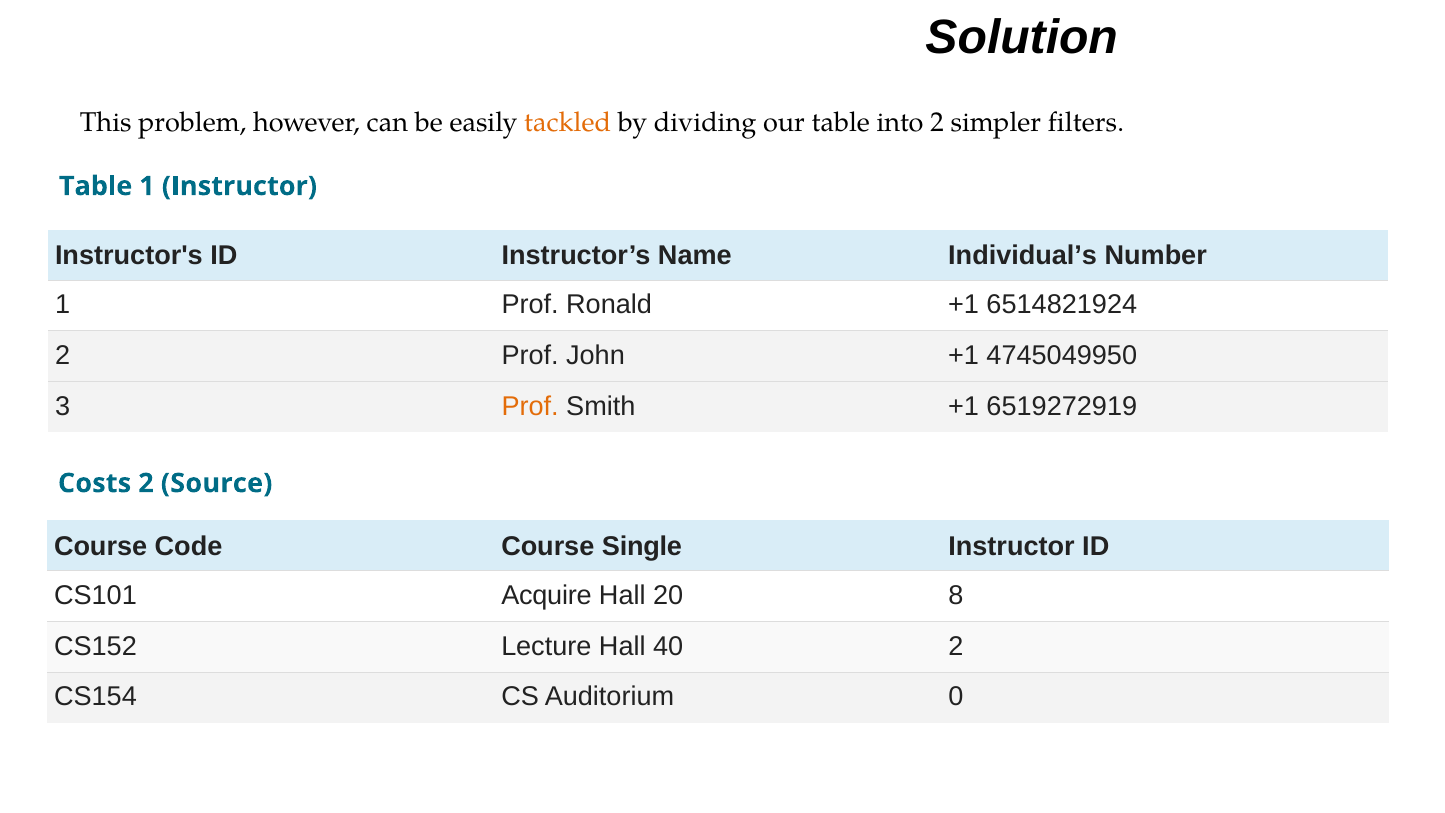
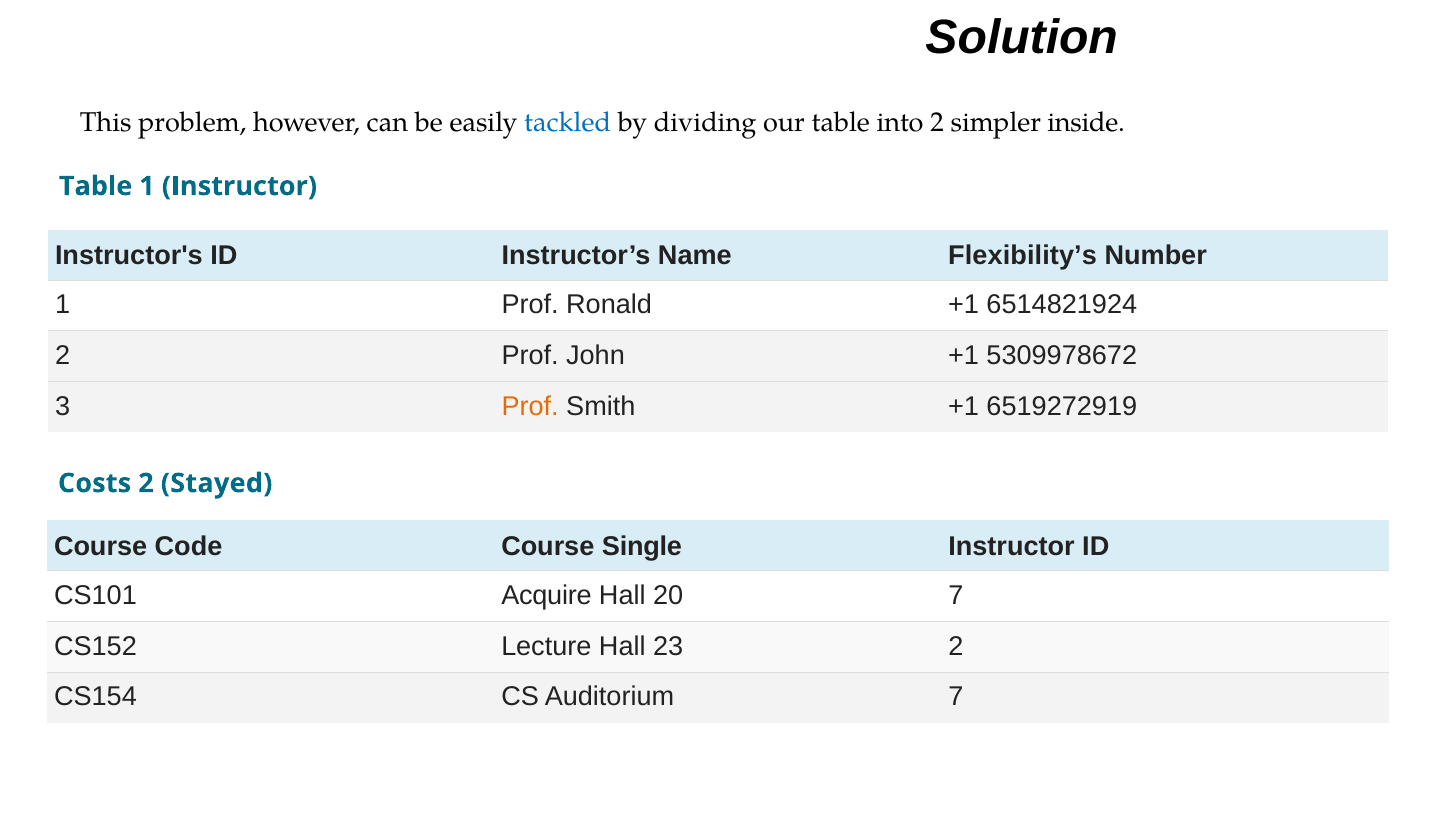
tackled colour: orange -> blue
filters: filters -> inside
Individual’s: Individual’s -> Flexibility’s
4745049950: 4745049950 -> 5309978672
Source: Source -> Stayed
20 8: 8 -> 7
40: 40 -> 23
Auditorium 0: 0 -> 7
